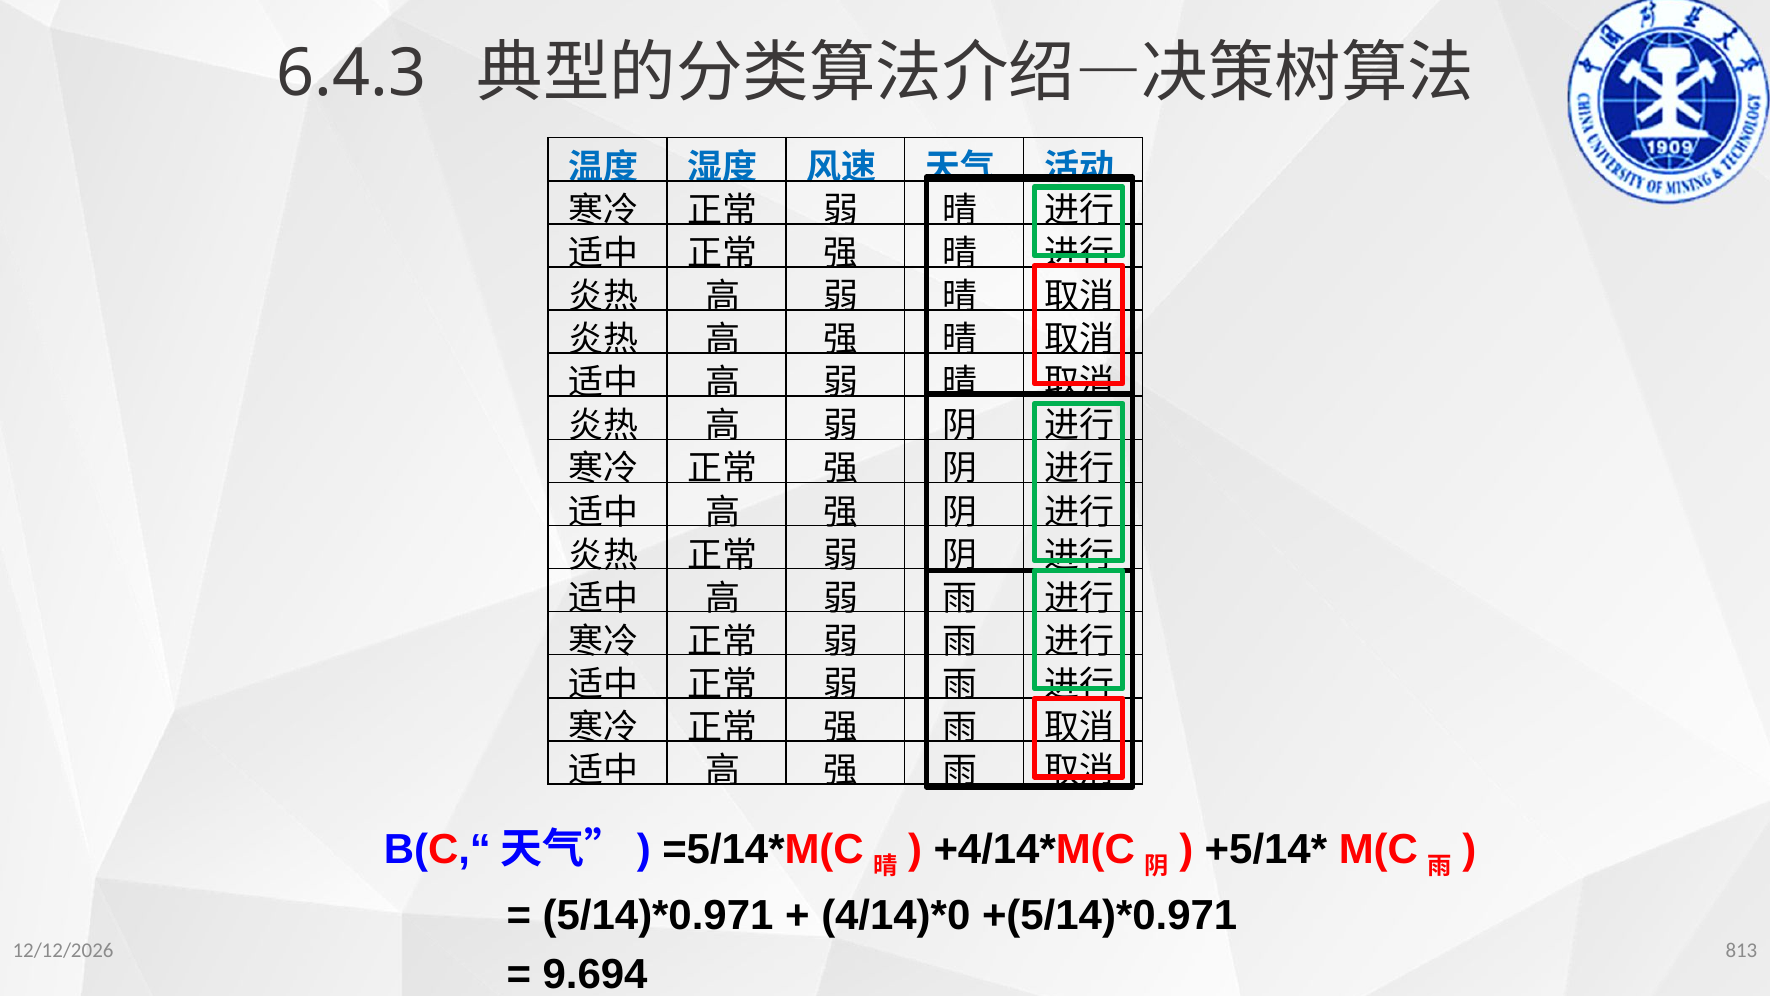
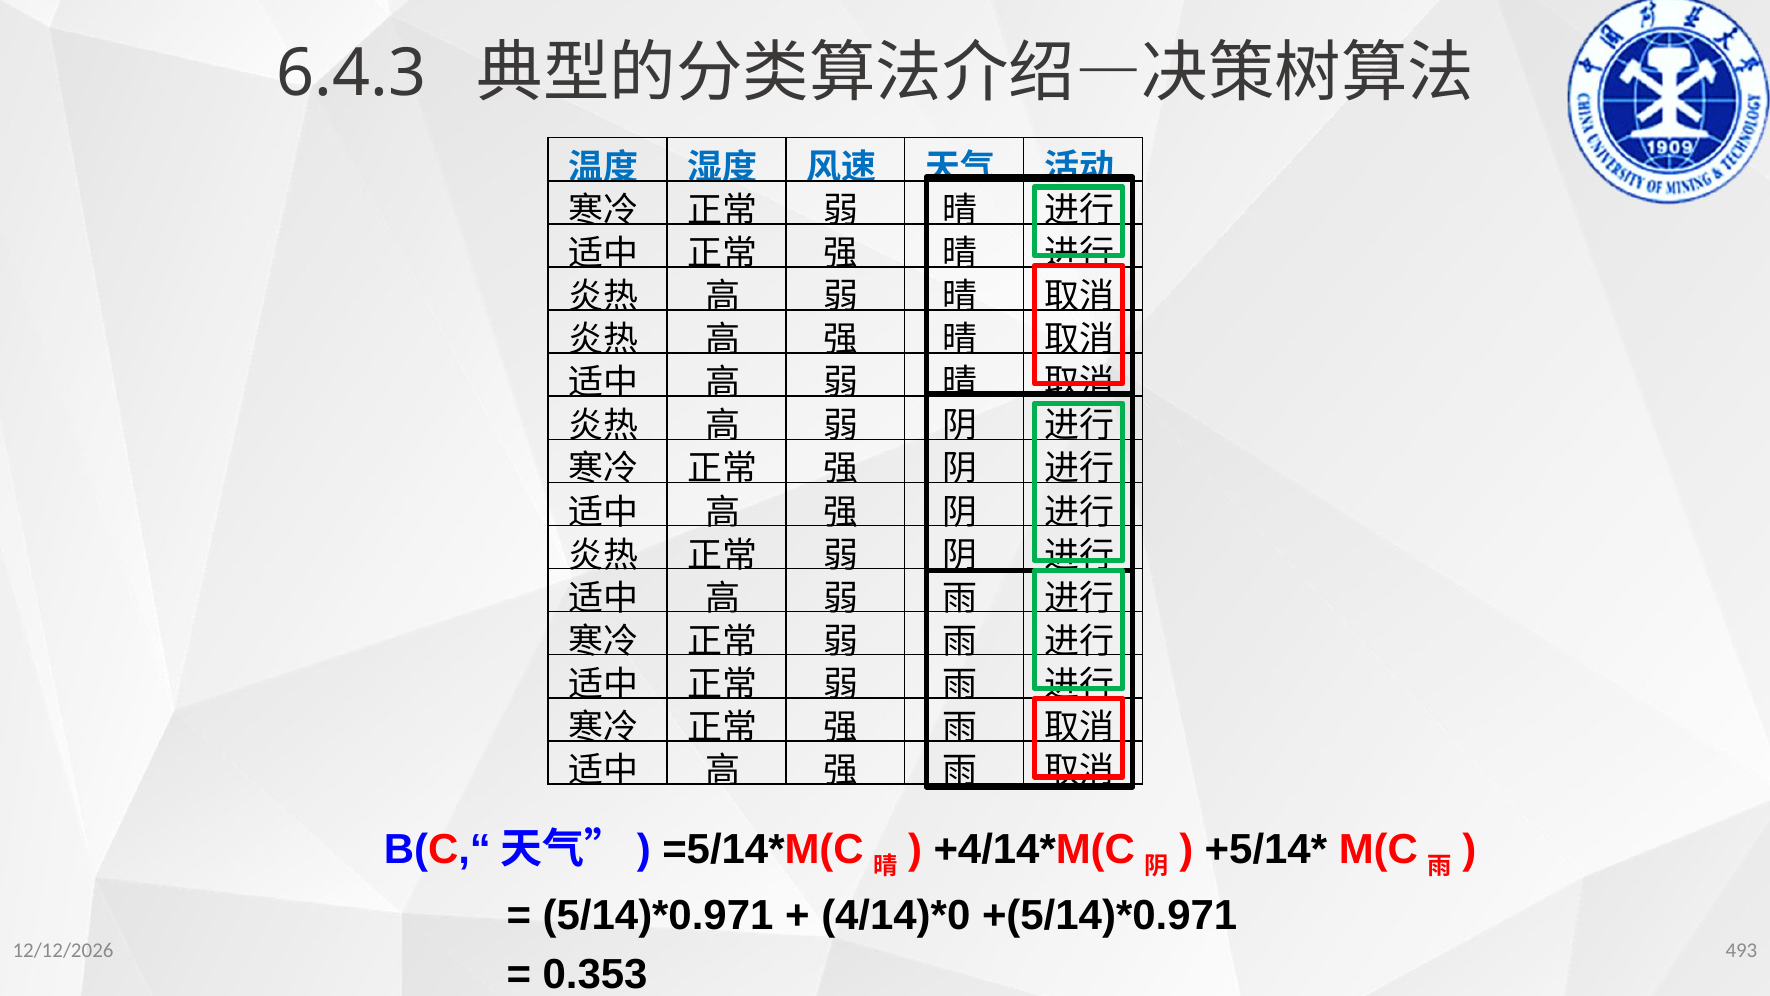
813: 813 -> 493
9.694: 9.694 -> 0.353
